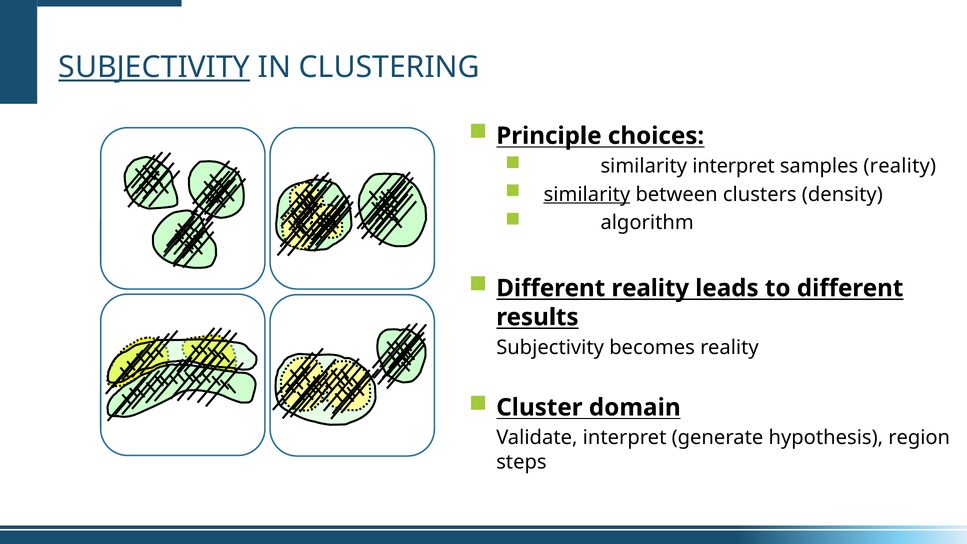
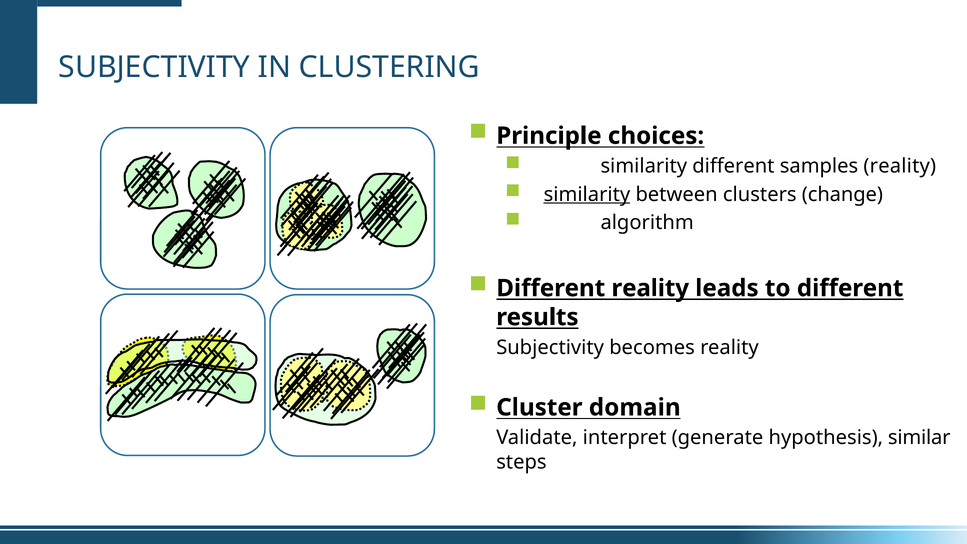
SUBJECTIVITY at (154, 67) underline: present -> none
similarity interpret: interpret -> different
density: density -> change
region: region -> similar
